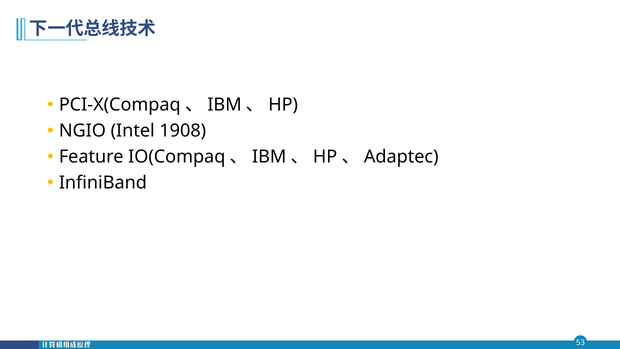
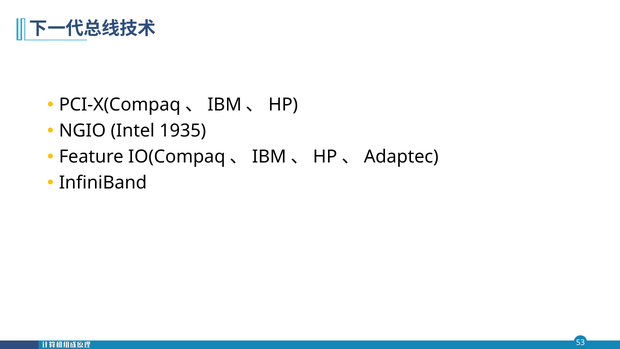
1908: 1908 -> 1935
